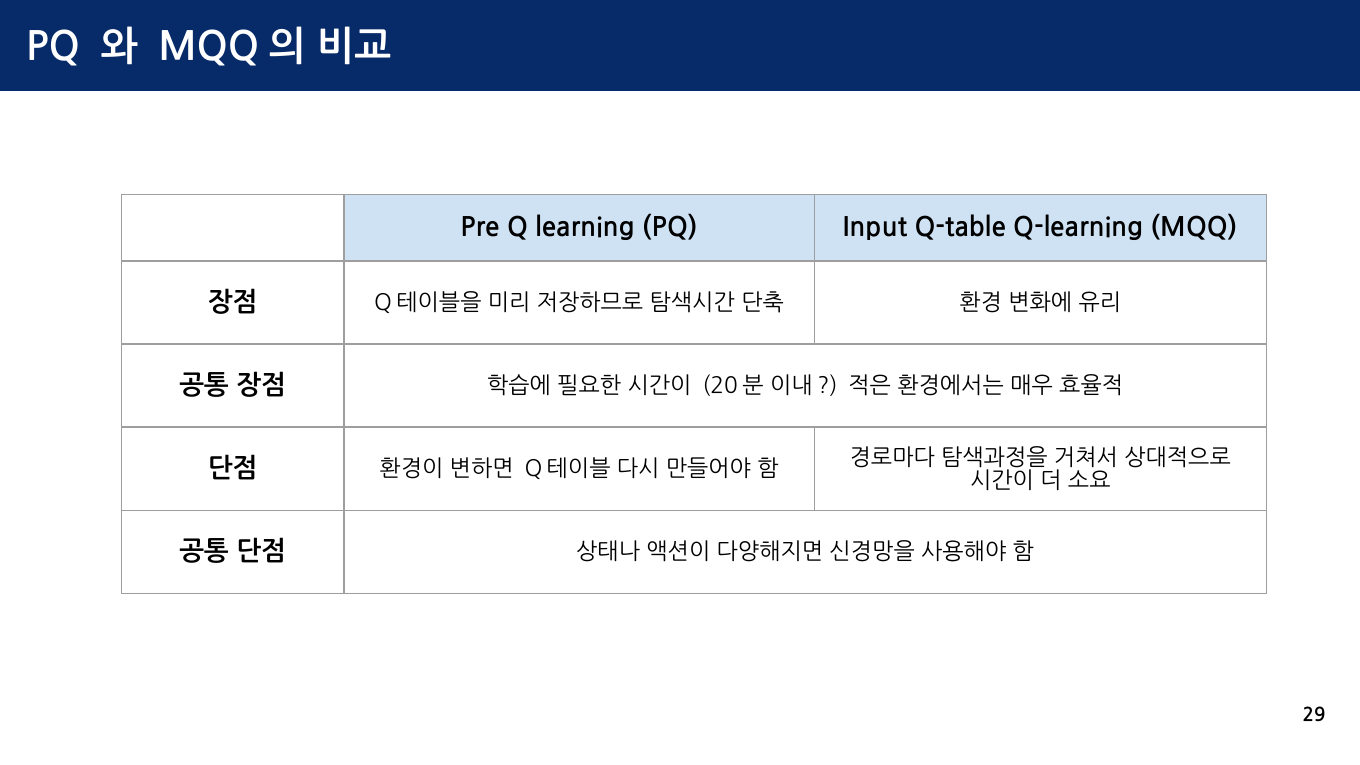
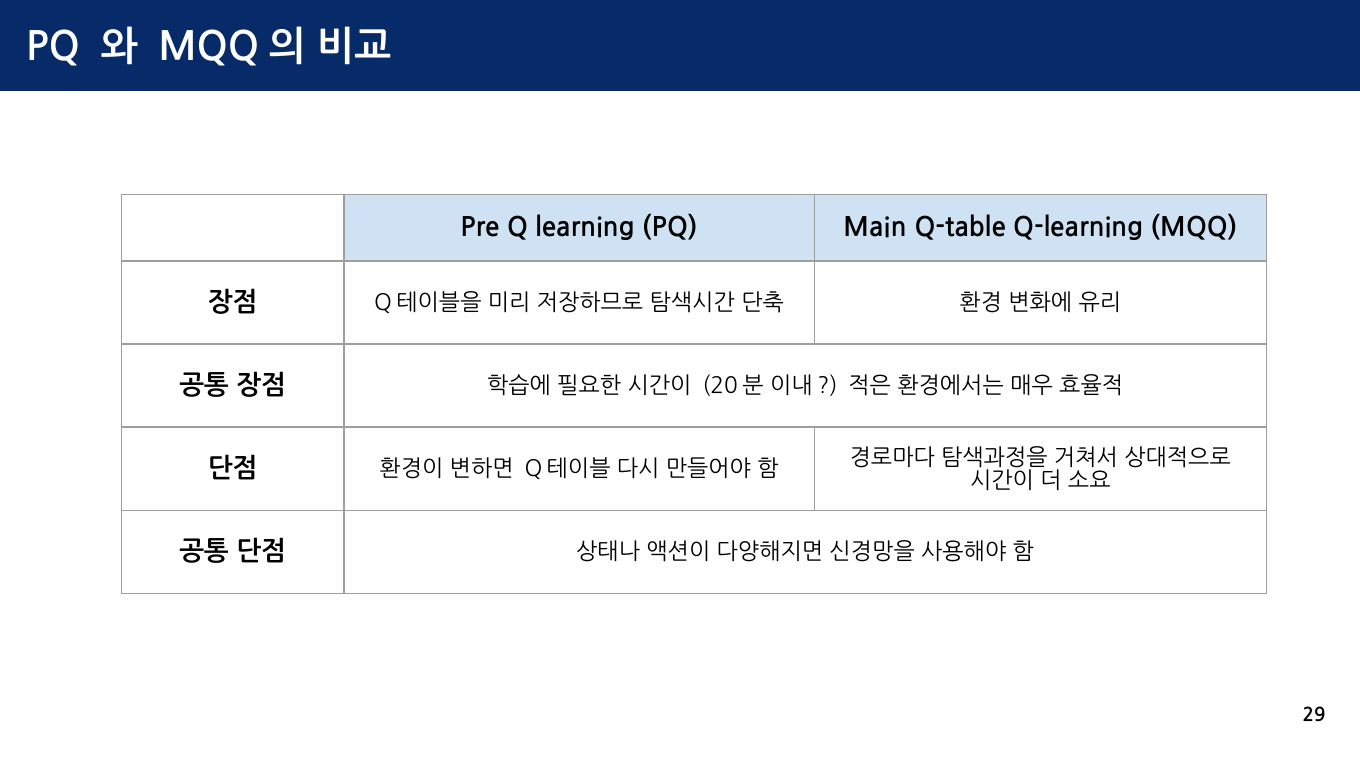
Input: Input -> Main
